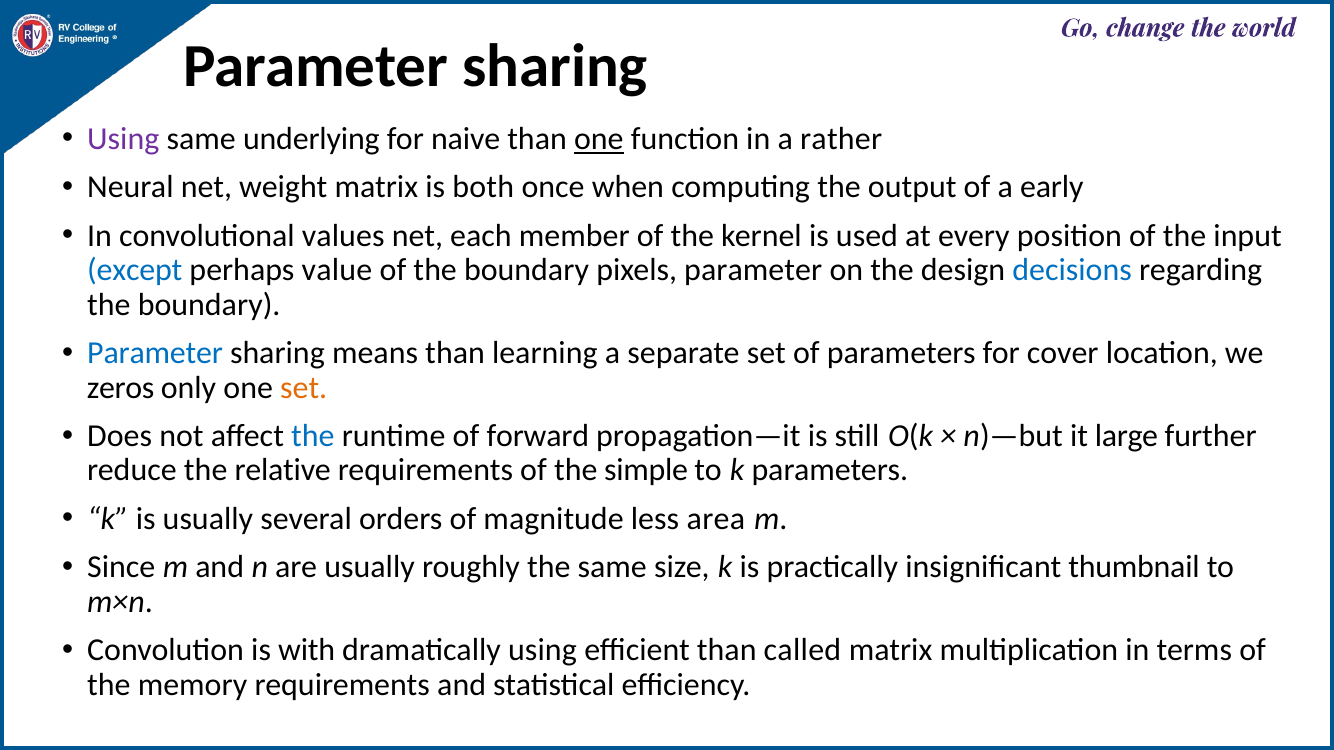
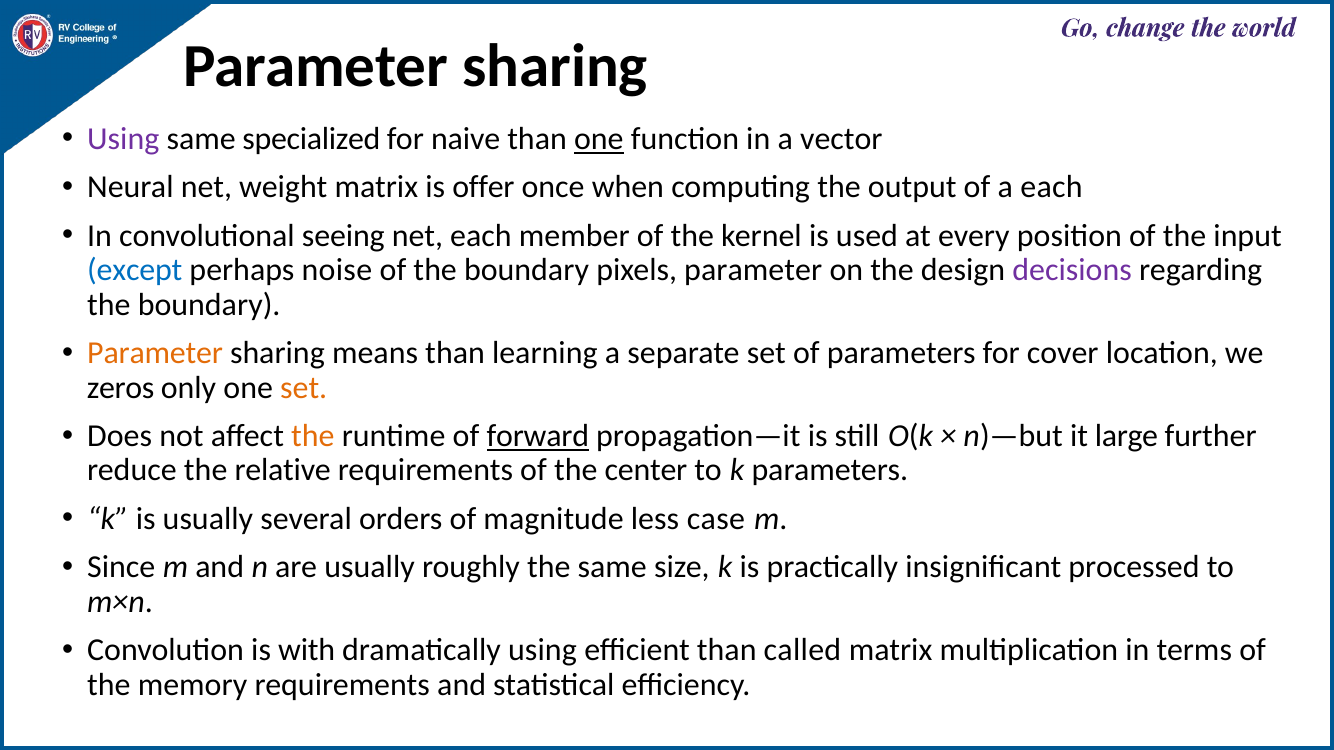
underlying: underlying -> specialized
rather: rather -> vector
both: both -> offer
a early: early -> each
values: values -> seeing
value: value -> noise
decisions colour: blue -> purple
Parameter at (155, 353) colour: blue -> orange
the at (313, 436) colour: blue -> orange
forward underline: none -> present
simple: simple -> center
area: area -> case
thumbnail: thumbnail -> processed
